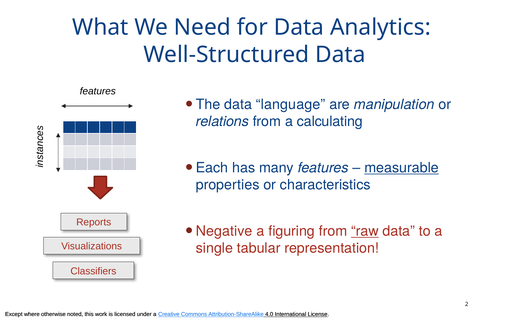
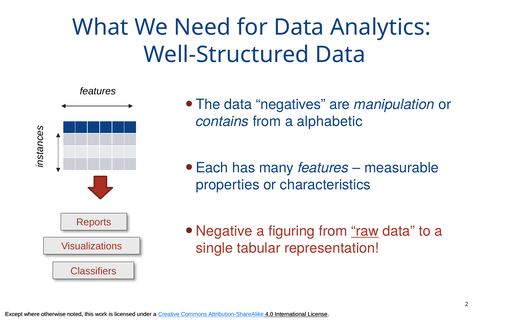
language: language -> negatives
relations: relations -> contains
calculating: calculating -> alphabetic
measurable underline: present -> none
